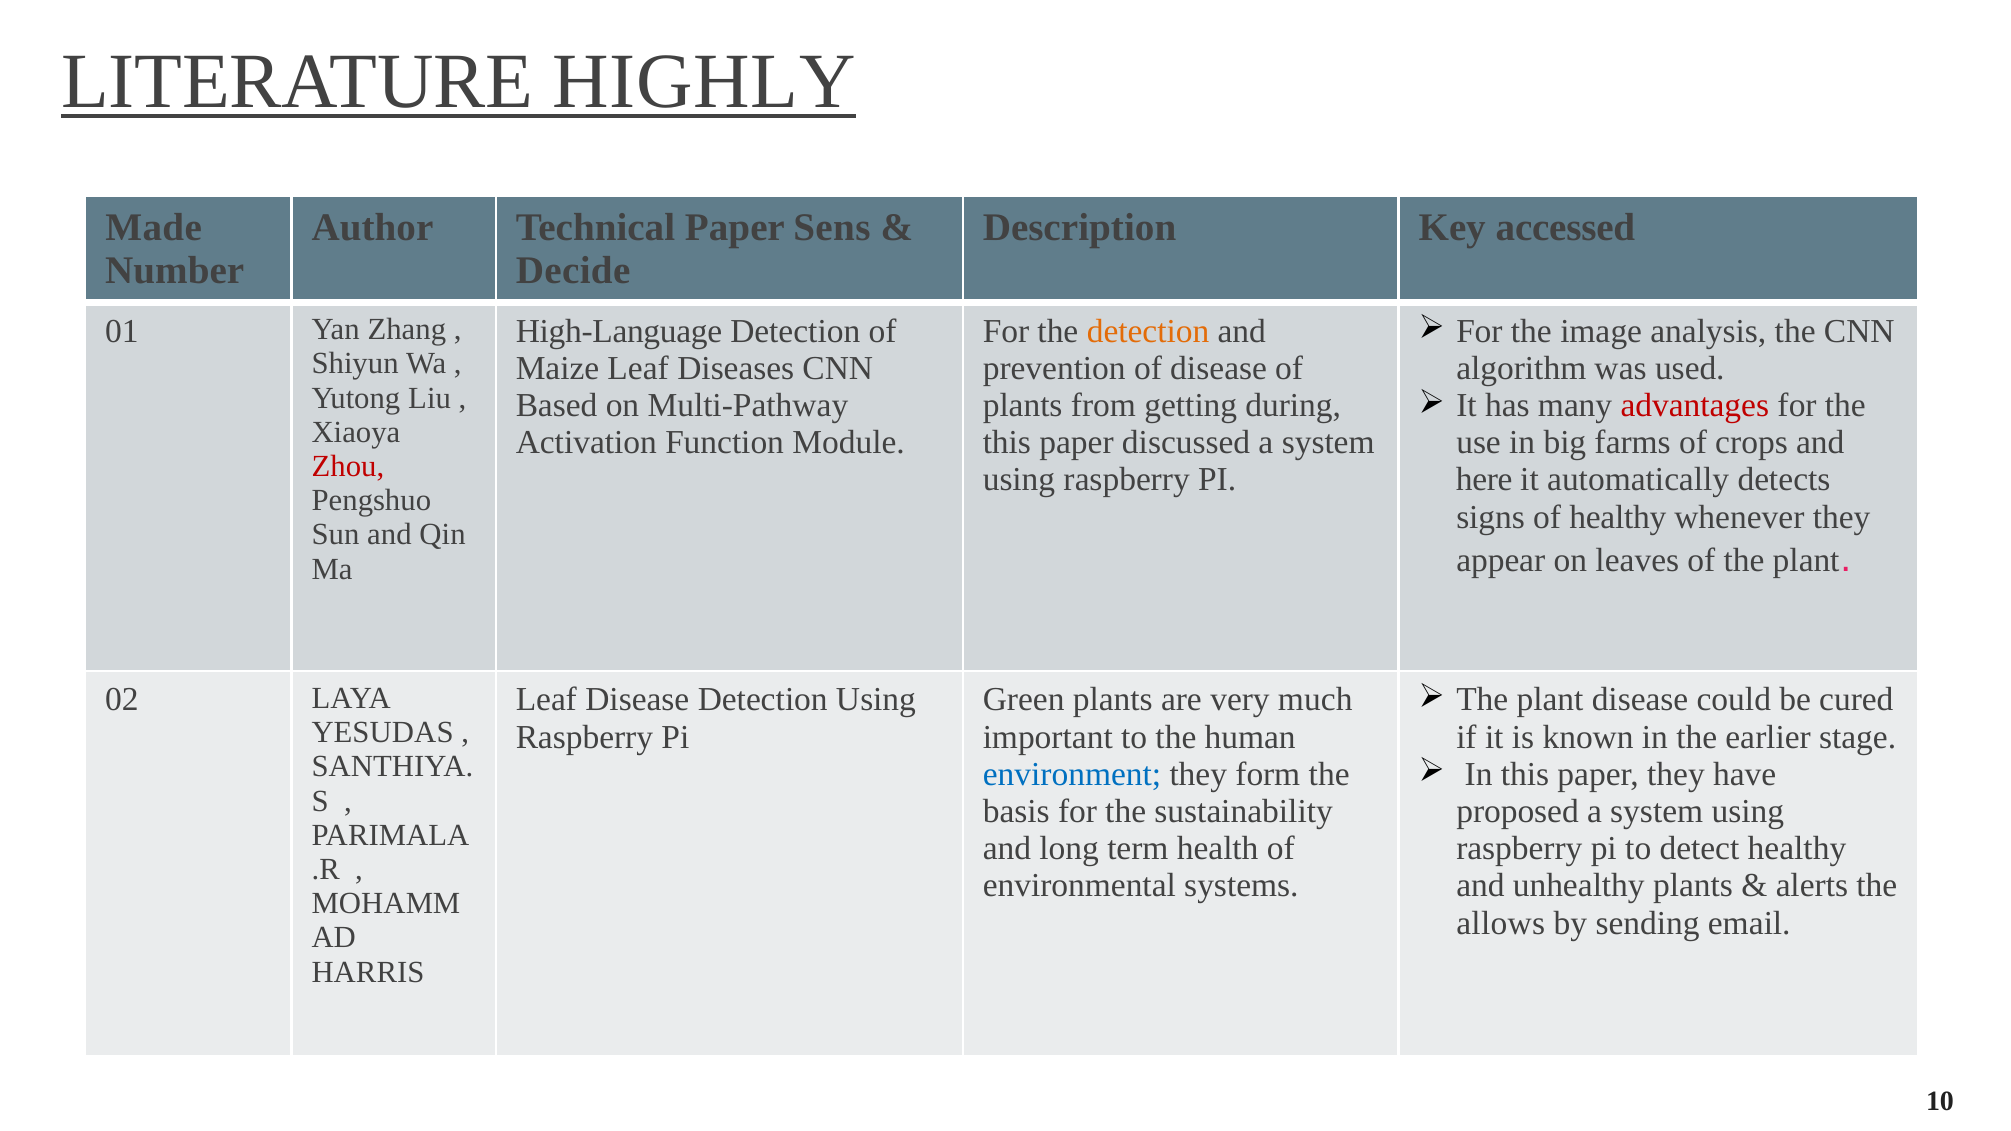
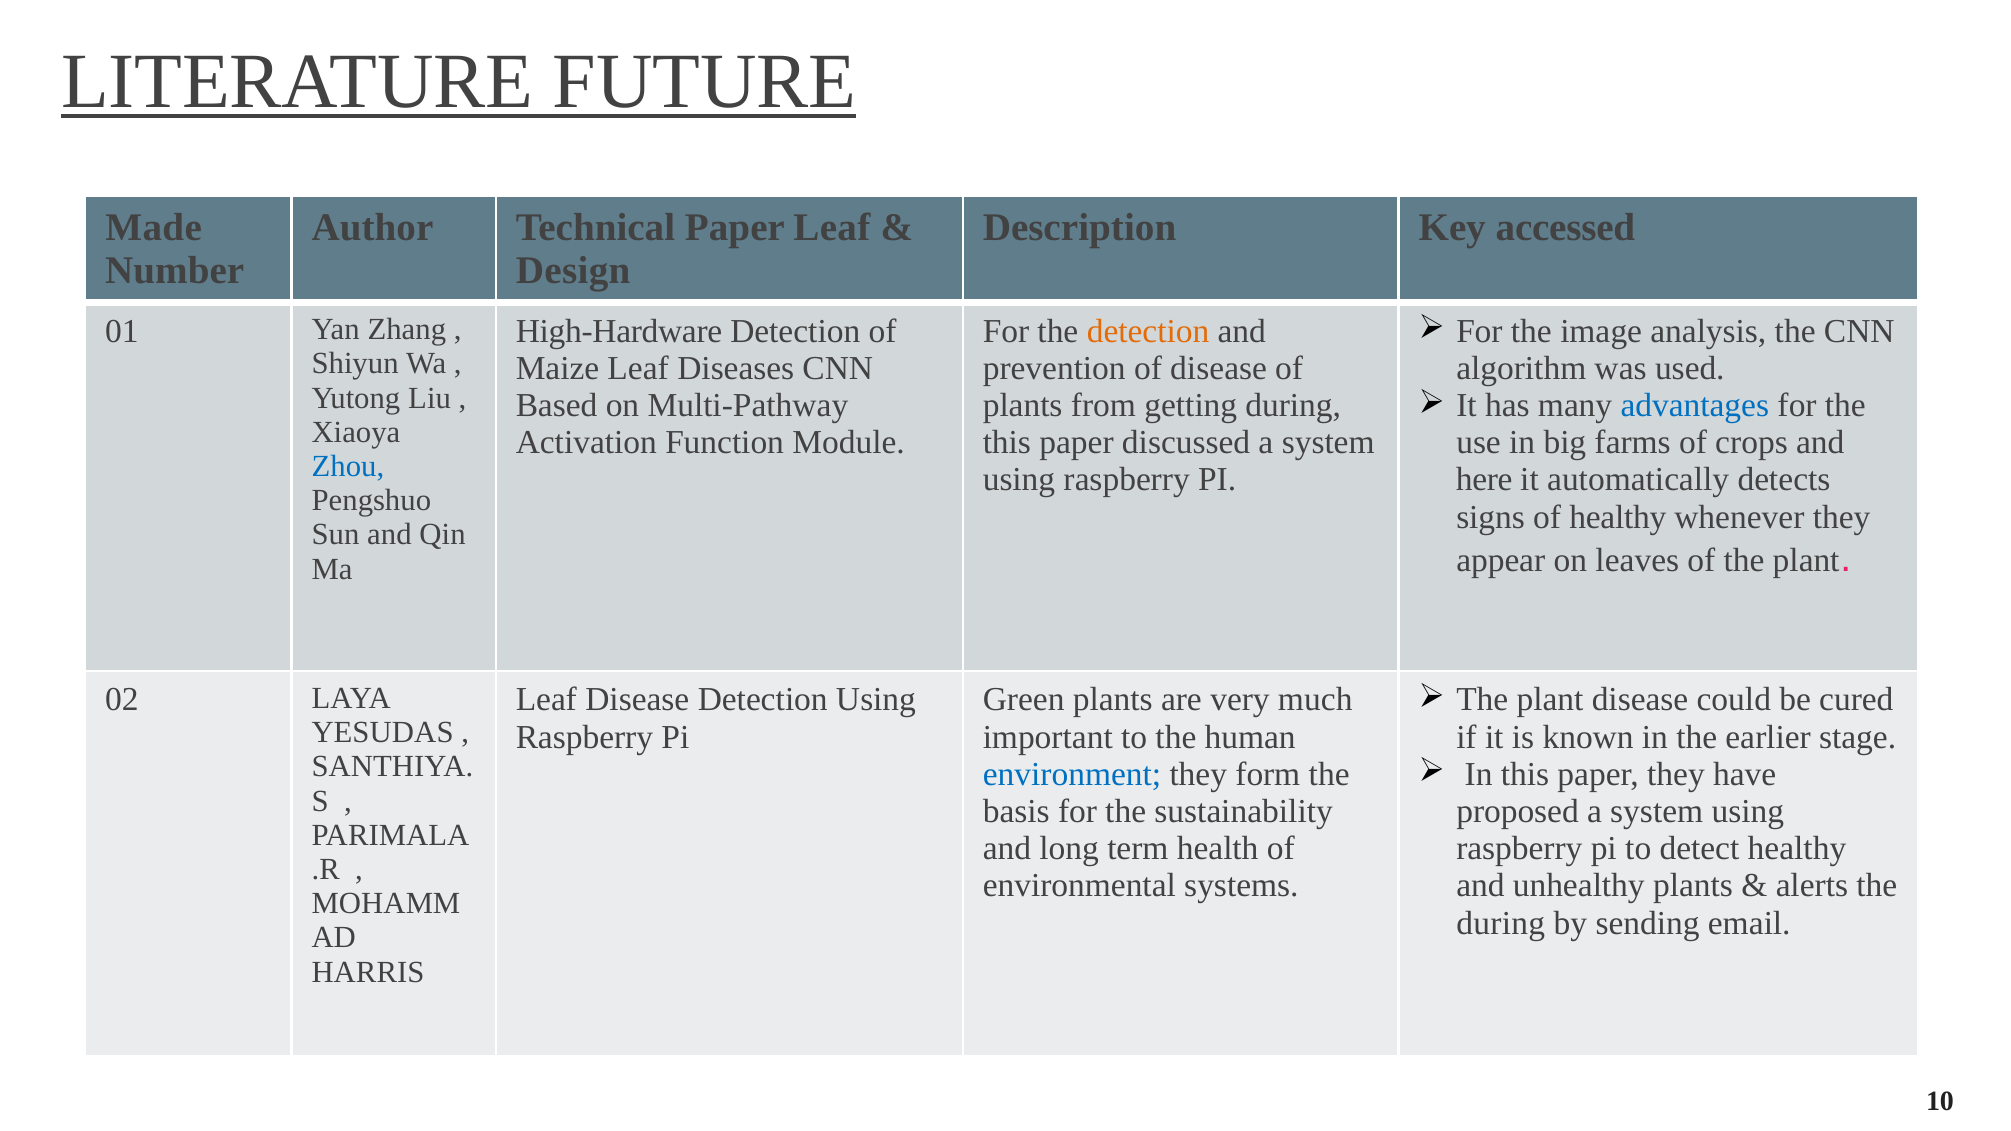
HIGHLY: HIGHLY -> FUTURE
Paper Sens: Sens -> Leaf
Decide: Decide -> Design
High-Language: High-Language -> High-Hardware
advantages colour: red -> blue
Zhou colour: red -> blue
allows at (1501, 923): allows -> during
